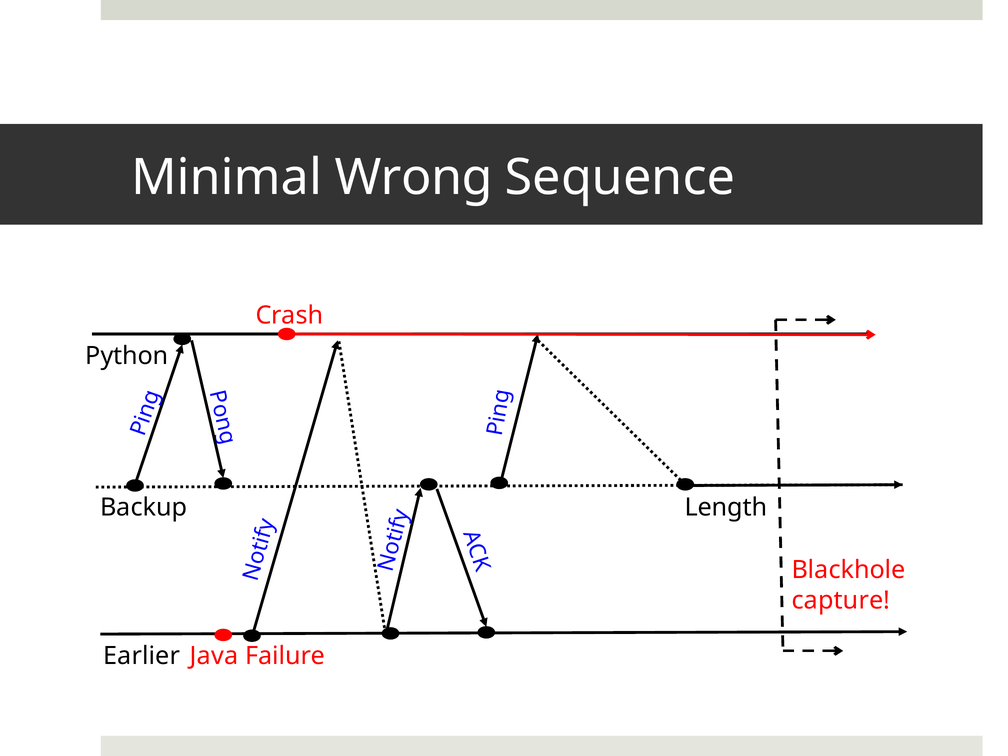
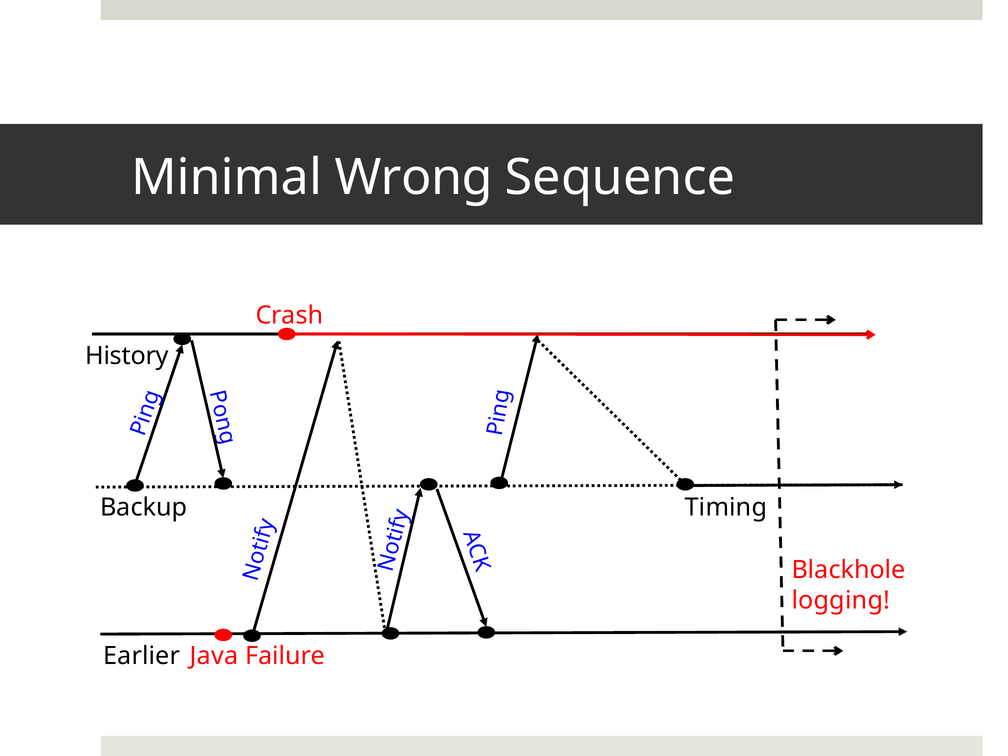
Python: Python -> History
Length: Length -> Timing
capture: capture -> logging
